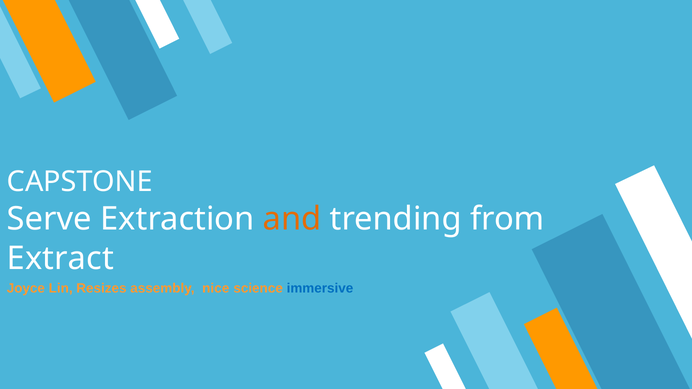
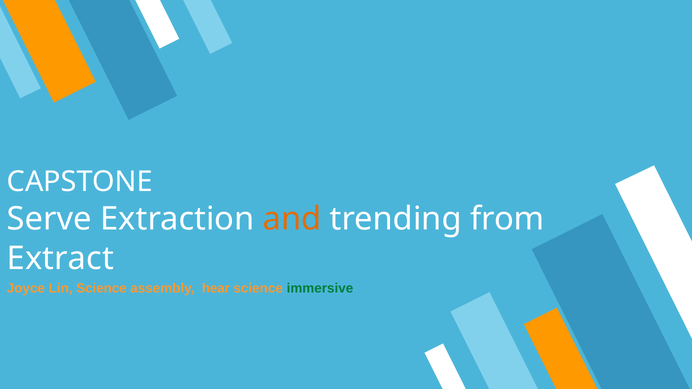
Lin Resizes: Resizes -> Science
nice: nice -> hear
immersive colour: blue -> green
